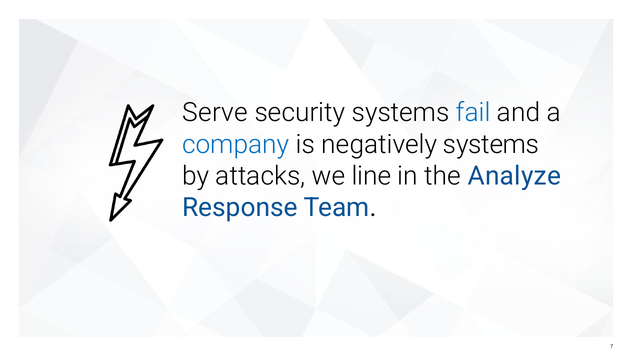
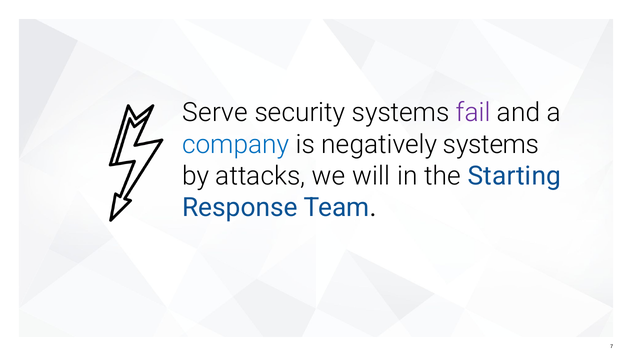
fail colour: blue -> purple
line: line -> will
Analyze: Analyze -> Starting
